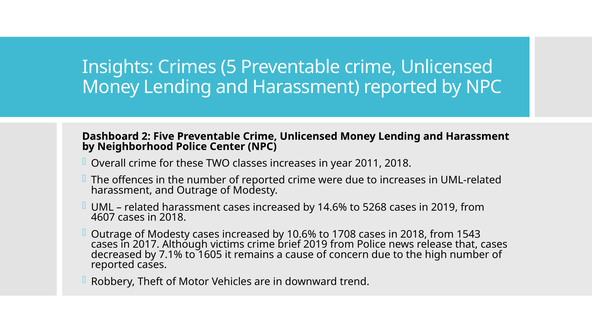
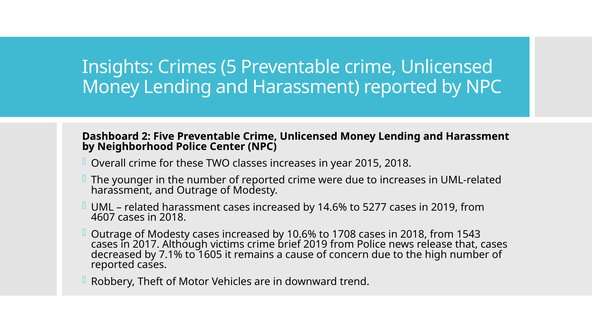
2011: 2011 -> 2015
offences: offences -> younger
5268: 5268 -> 5277
